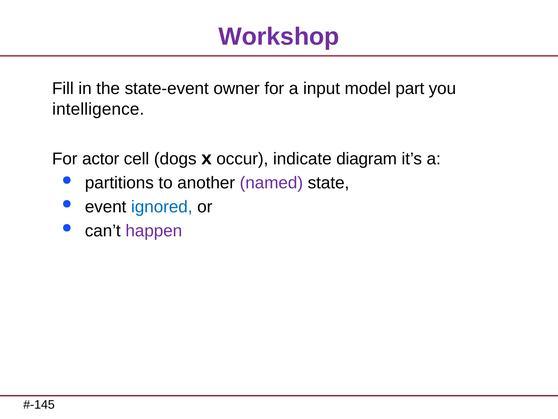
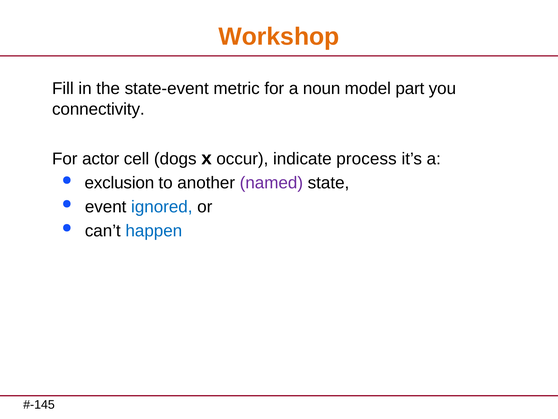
Workshop colour: purple -> orange
owner: owner -> metric
input: input -> noun
intelligence: intelligence -> connectivity
diagram: diagram -> process
partitions: partitions -> exclusion
happen colour: purple -> blue
